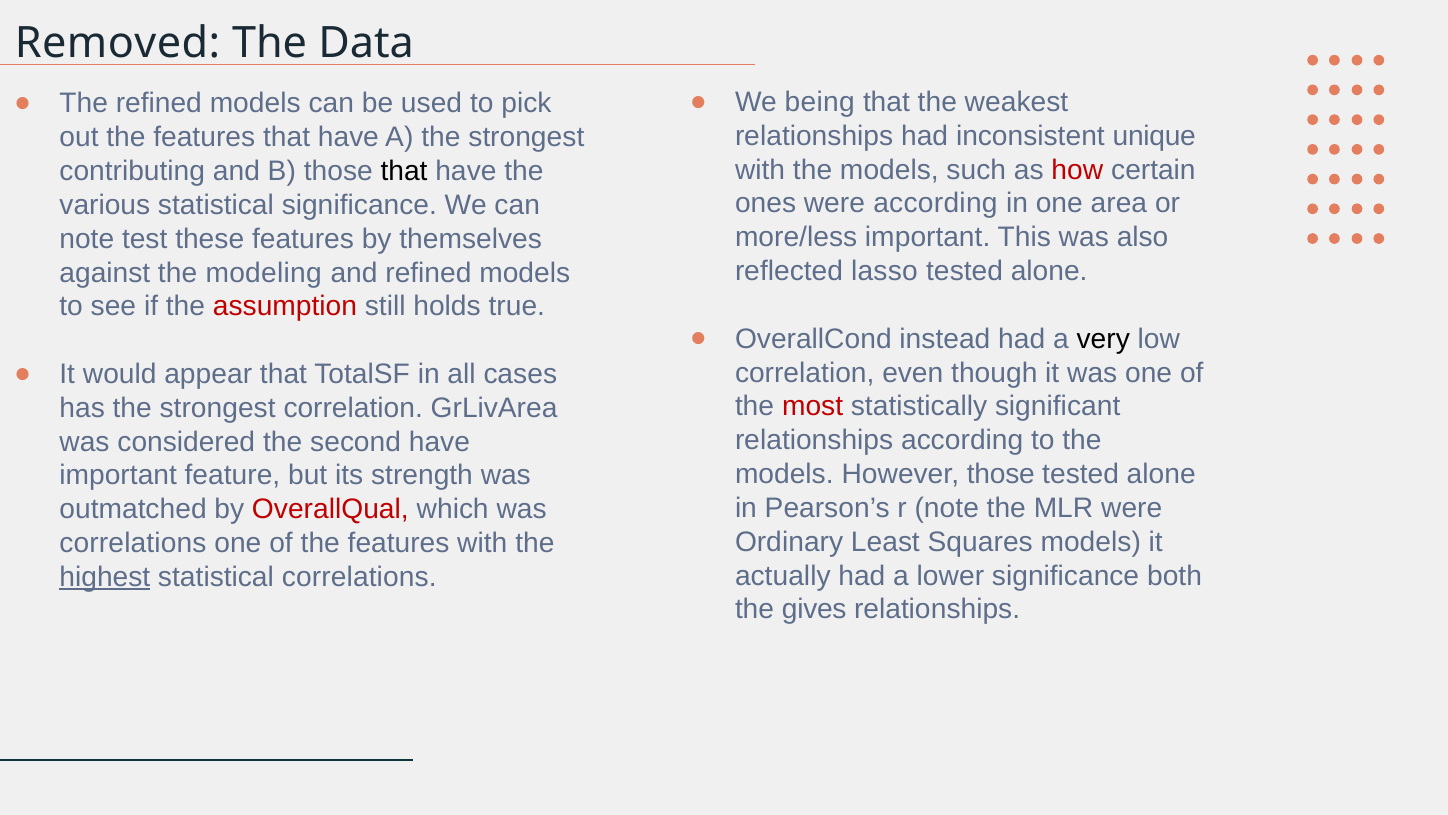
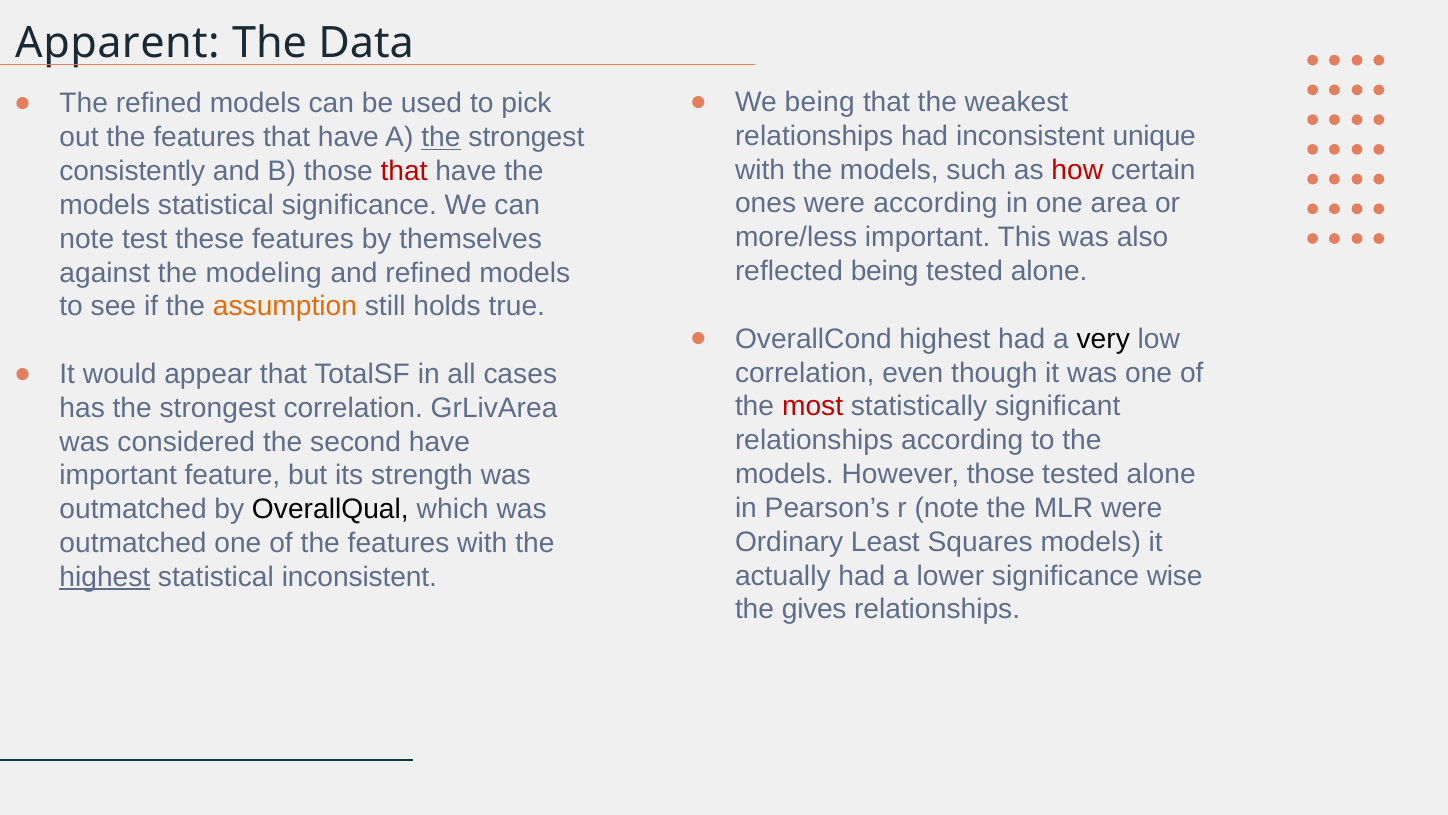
Removed: Removed -> Apparent
the at (441, 137) underline: none -> present
contributing: contributing -> consistently
that at (404, 171) colour: black -> red
various at (105, 205): various -> models
reflected lasso: lasso -> being
assumption colour: red -> orange
OverallCond instead: instead -> highest
OverallQual colour: red -> black
correlations at (133, 543): correlations -> outmatched
both: both -> wise
statistical correlations: correlations -> inconsistent
